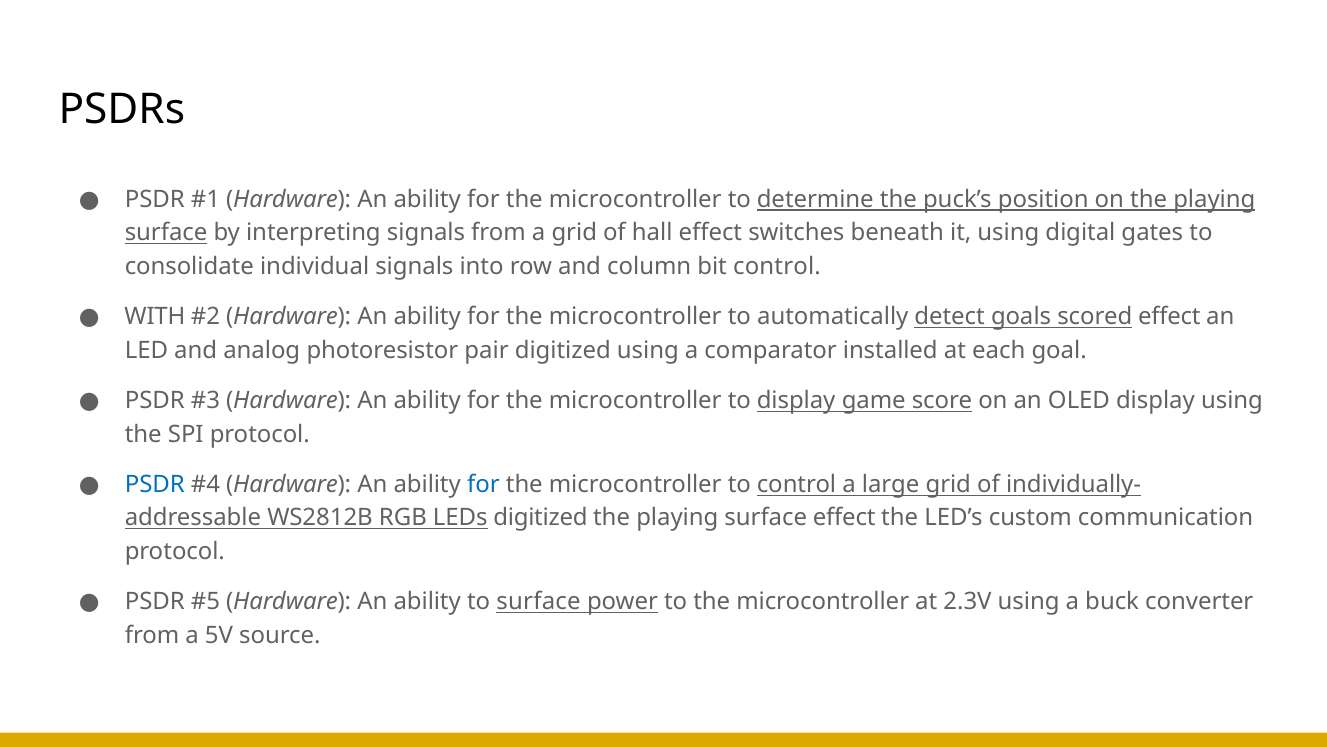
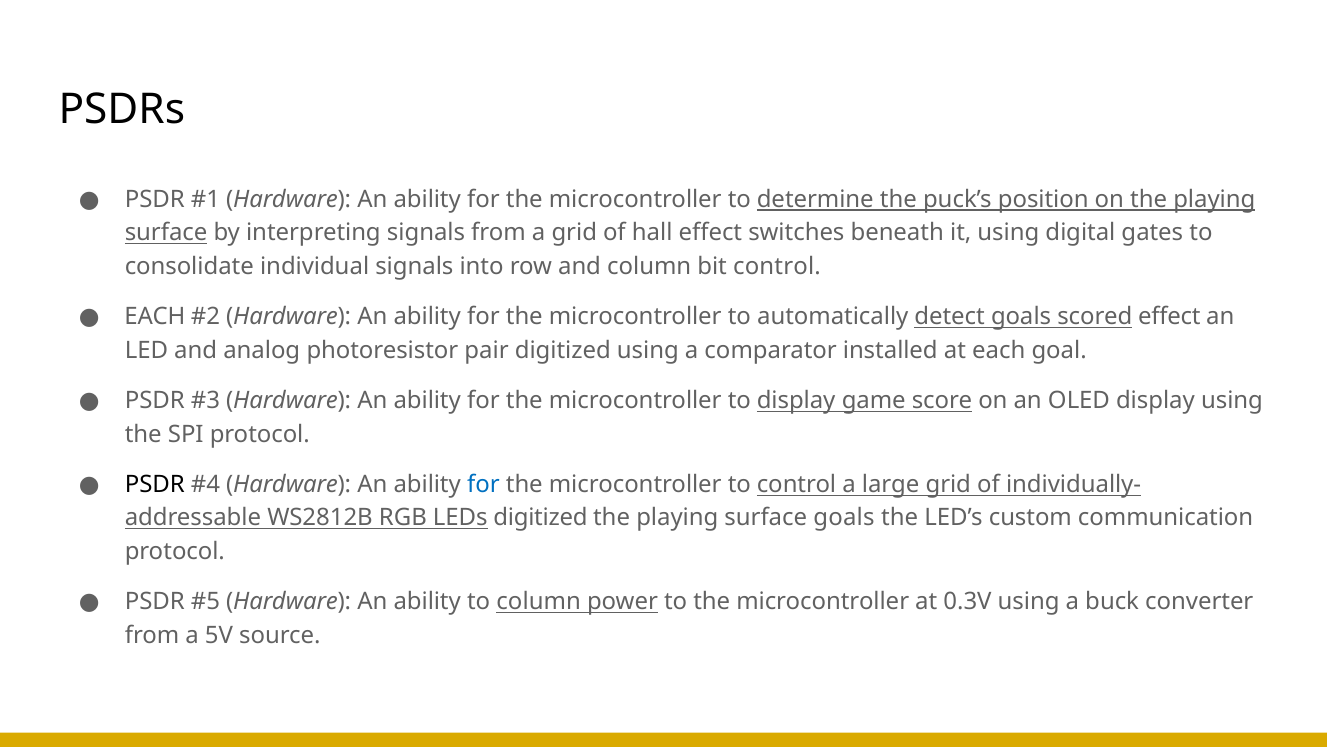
WITH at (155, 316): WITH -> EACH
PSDR at (155, 484) colour: blue -> black
surface effect: effect -> goals
to surface: surface -> column
2.3V: 2.3V -> 0.3V
